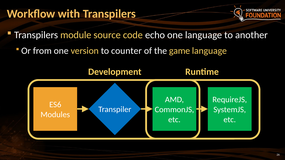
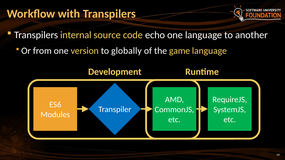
module: module -> internal
counter: counter -> globally
